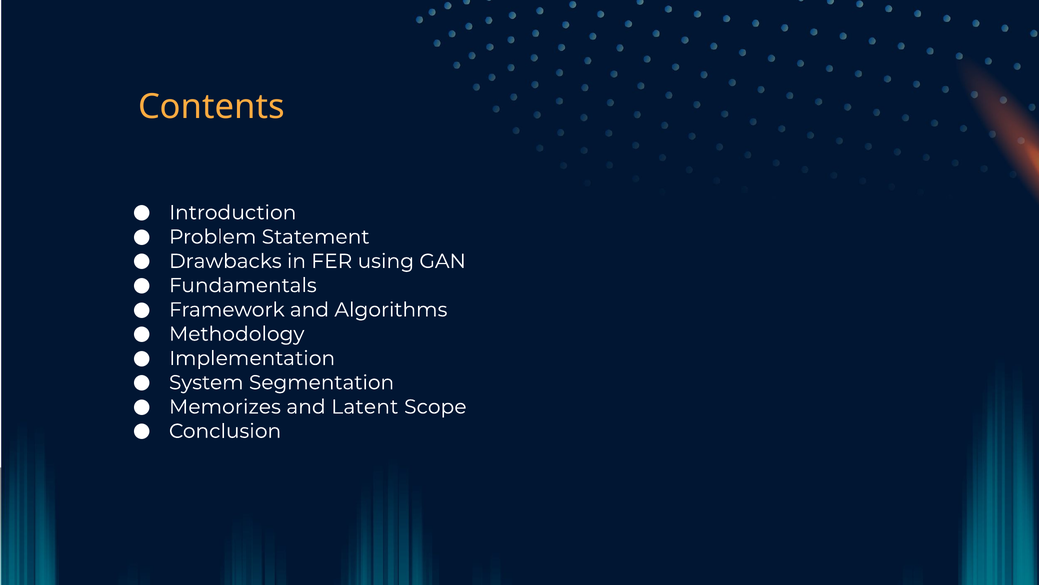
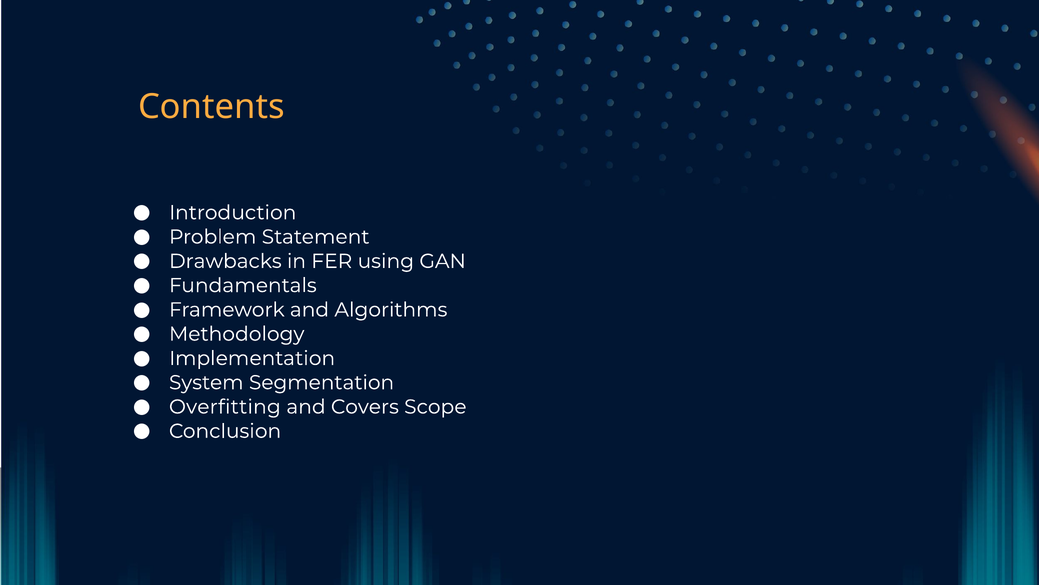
Memorizes: Memorizes -> Overfitting
Latent: Latent -> Covers
